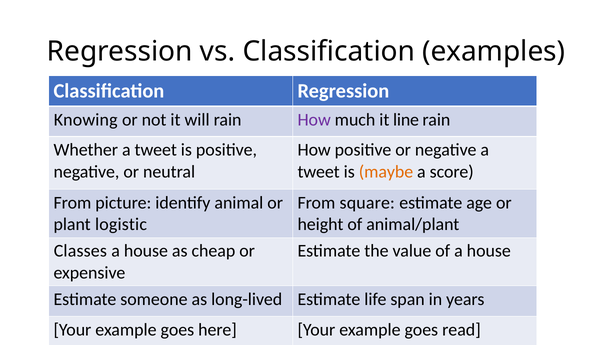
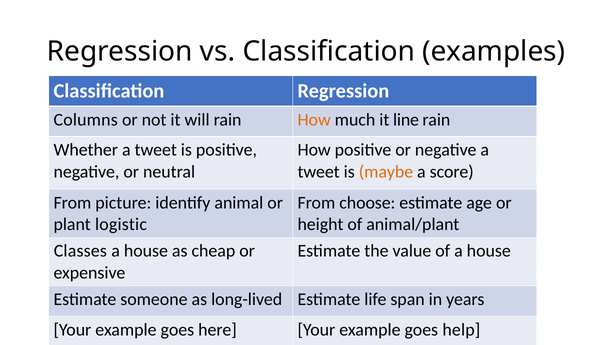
Knowing: Knowing -> Columns
How at (314, 120) colour: purple -> orange
square: square -> choose
read: read -> help
